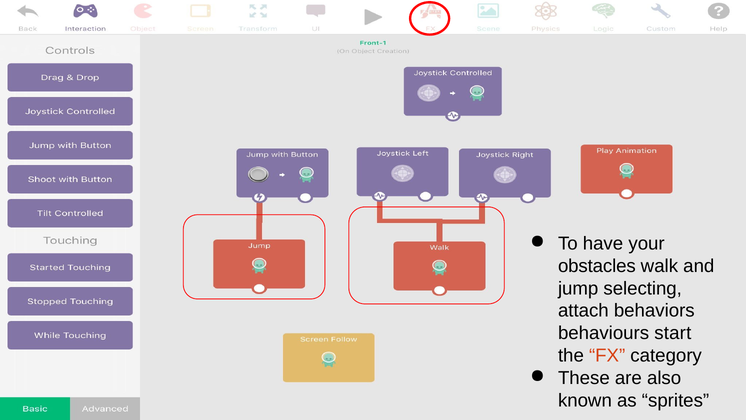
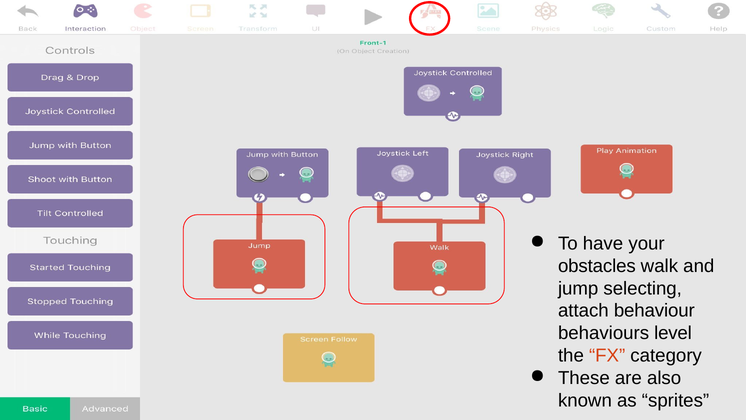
behaviors: behaviors -> behaviour
start: start -> level
